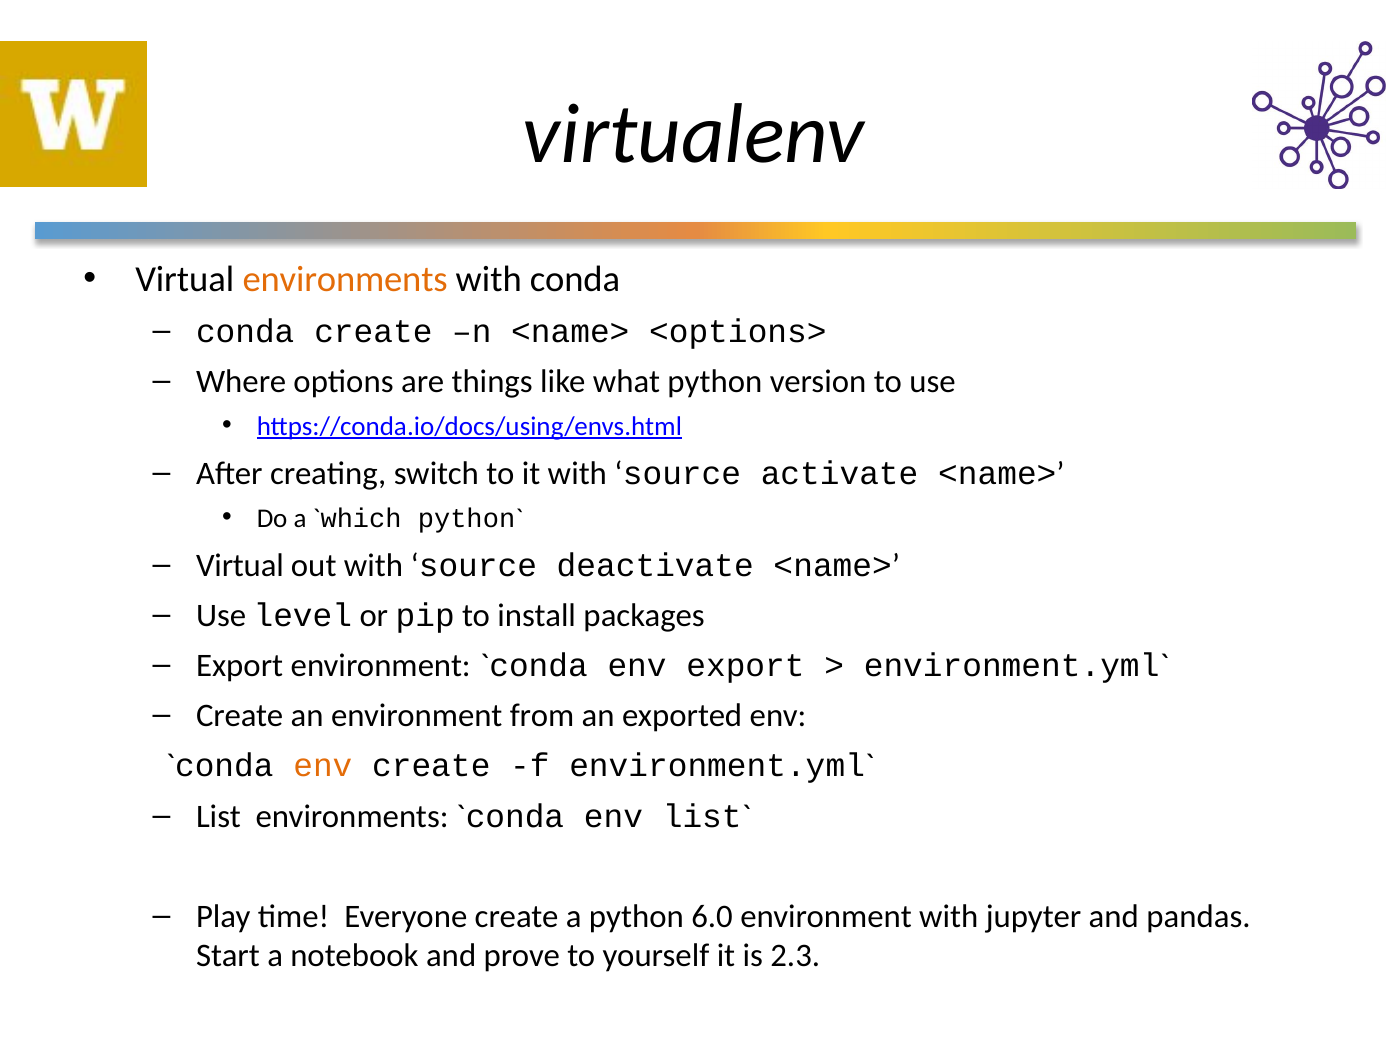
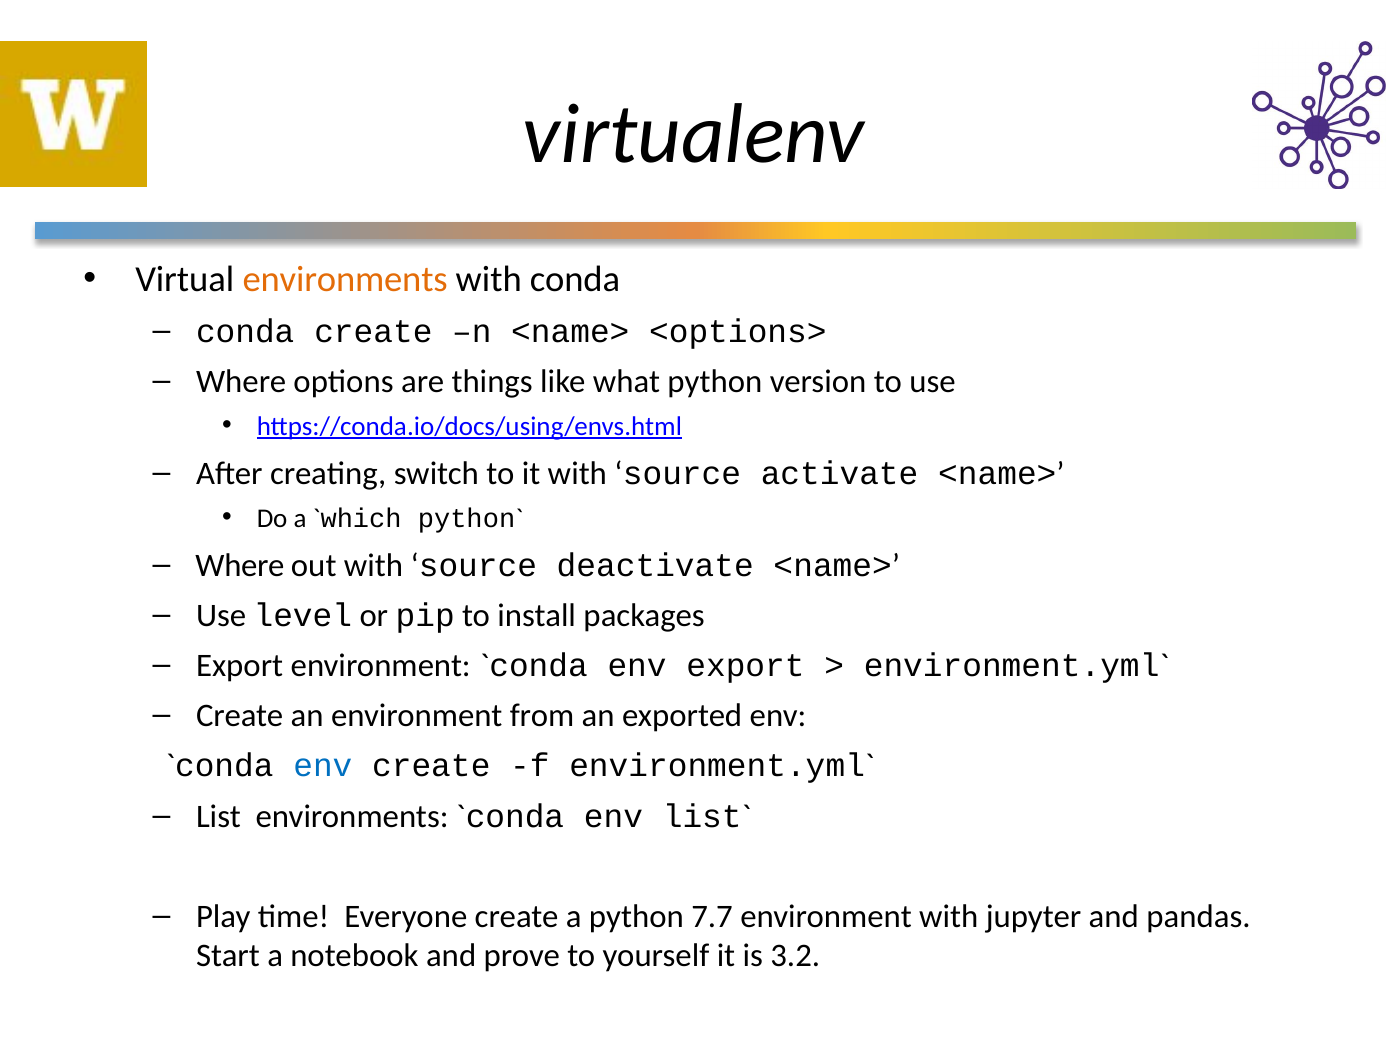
Virtual at (240, 565): Virtual -> Where
env at (323, 766) colour: orange -> blue
6.0: 6.0 -> 7.7
2.3: 2.3 -> 3.2
